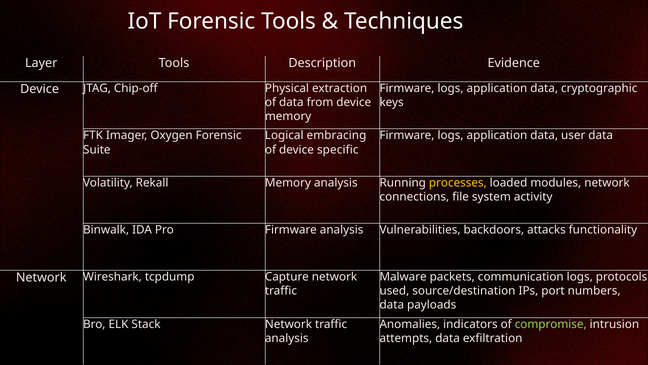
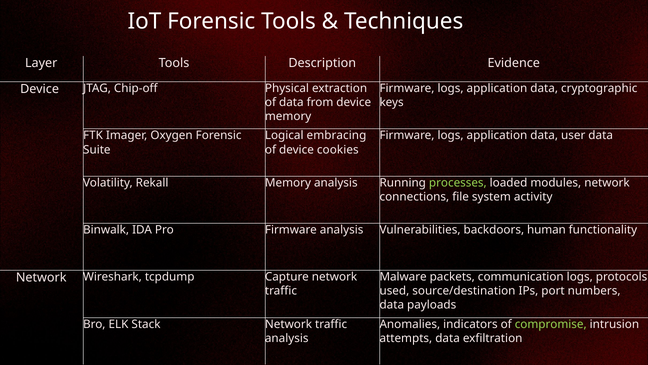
specific: specific -> cookies
processes colour: yellow -> light green
attacks: attacks -> human
